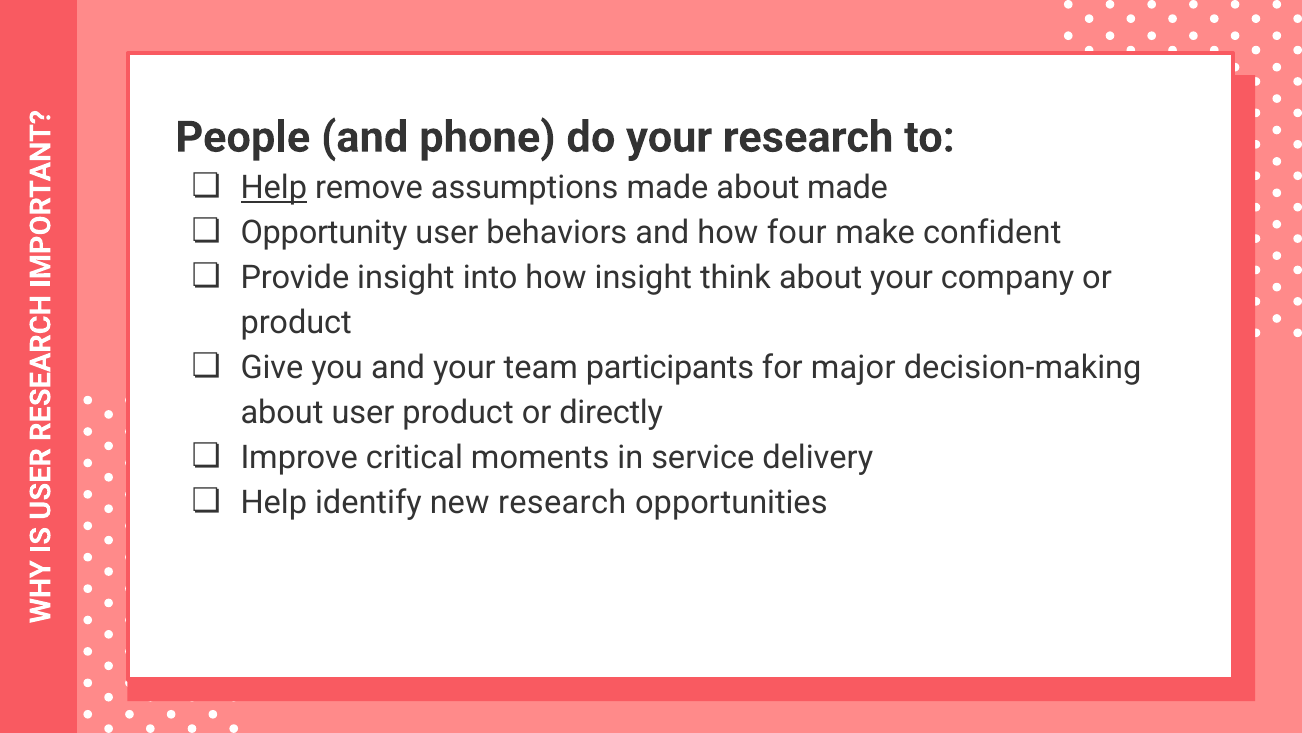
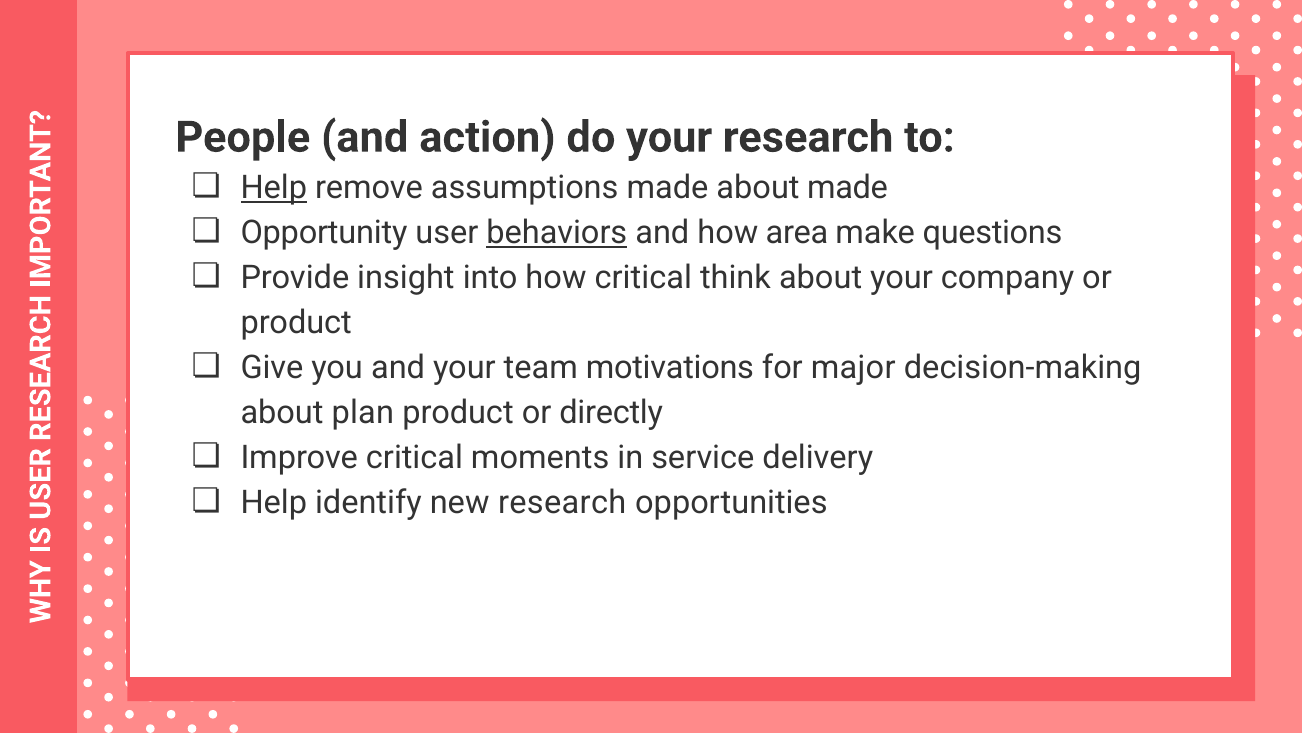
phone: phone -> action
behaviors underline: none -> present
four: four -> area
confident: confident -> questions
how insight: insight -> critical
participants: participants -> motivations
about user: user -> plan
